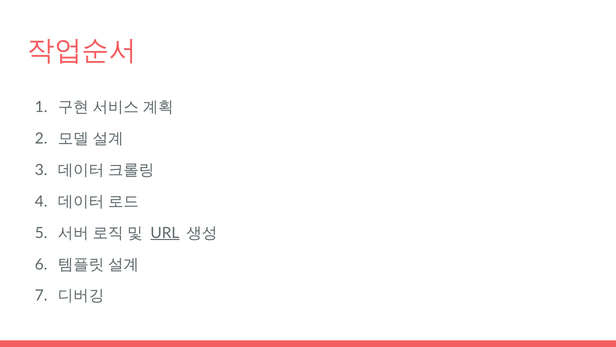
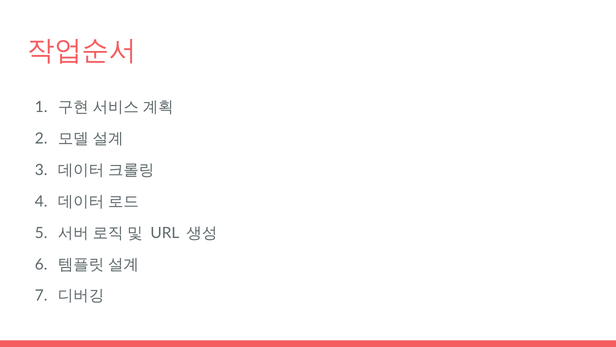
URL underline: present -> none
